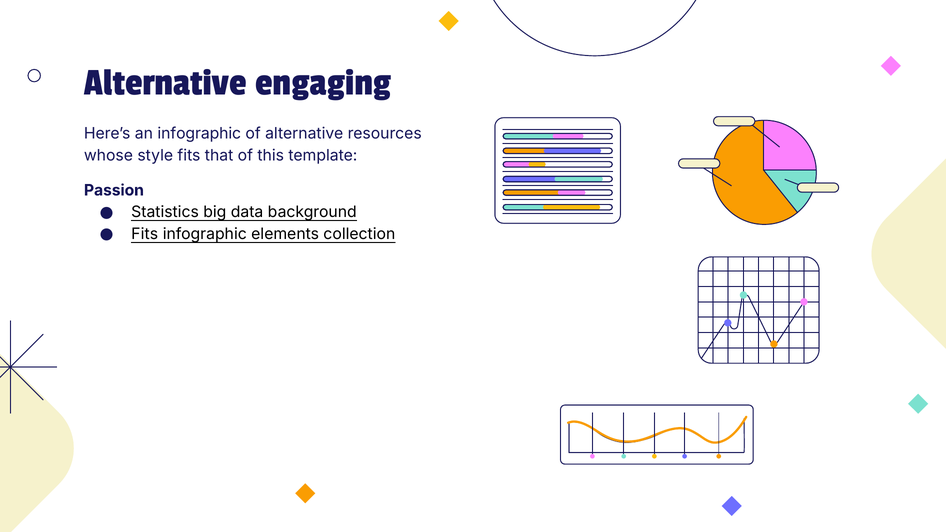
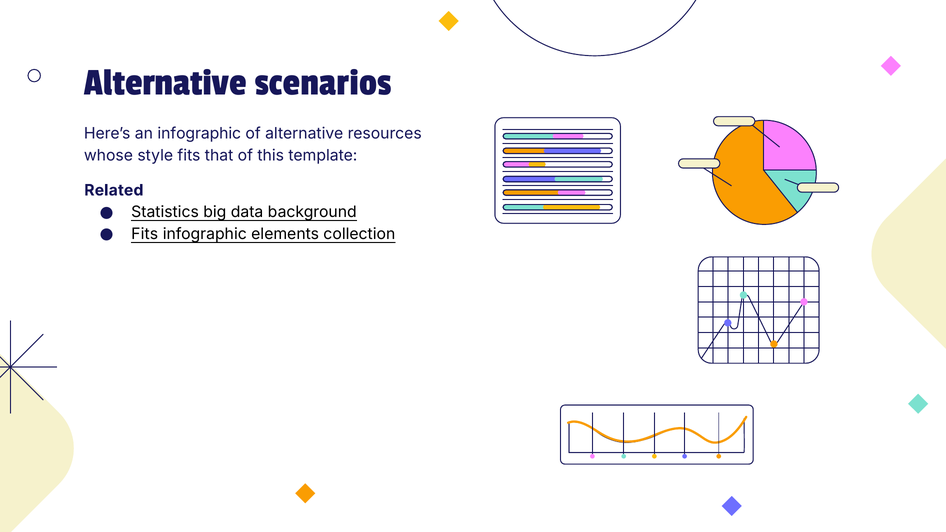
engaging: engaging -> scenarios
Passion: Passion -> Related
